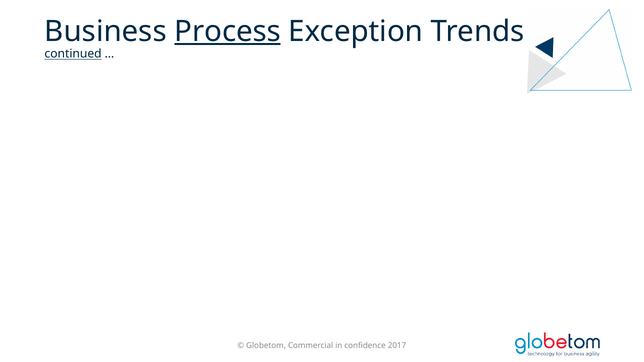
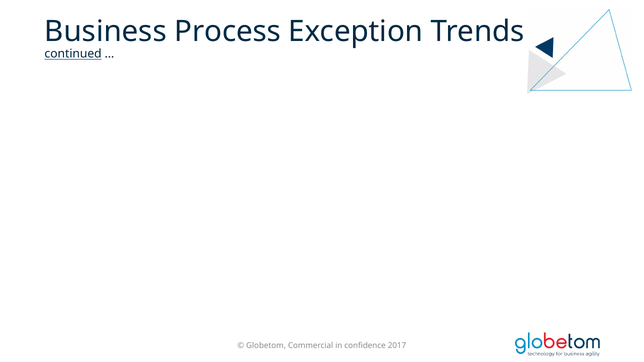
Process underline: present -> none
